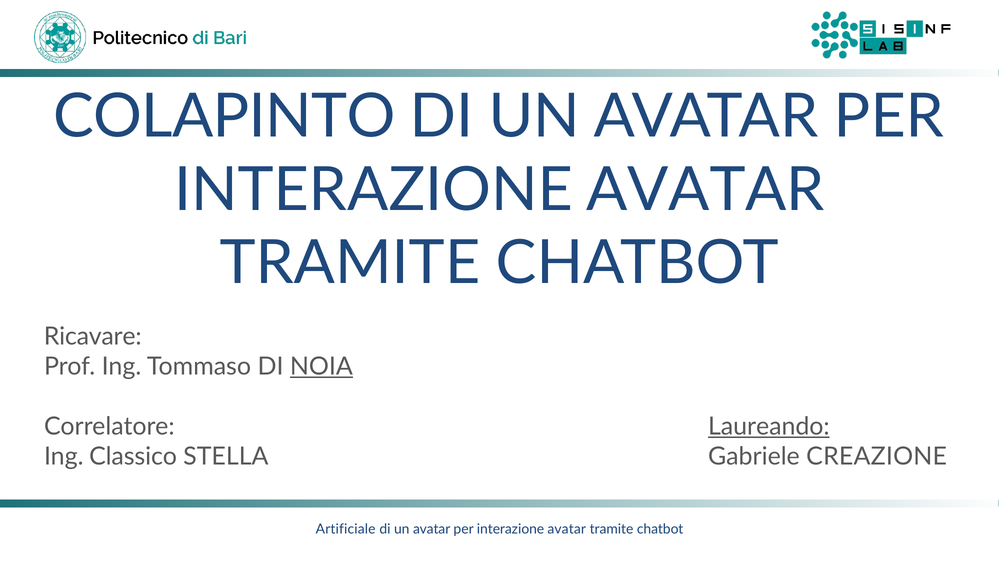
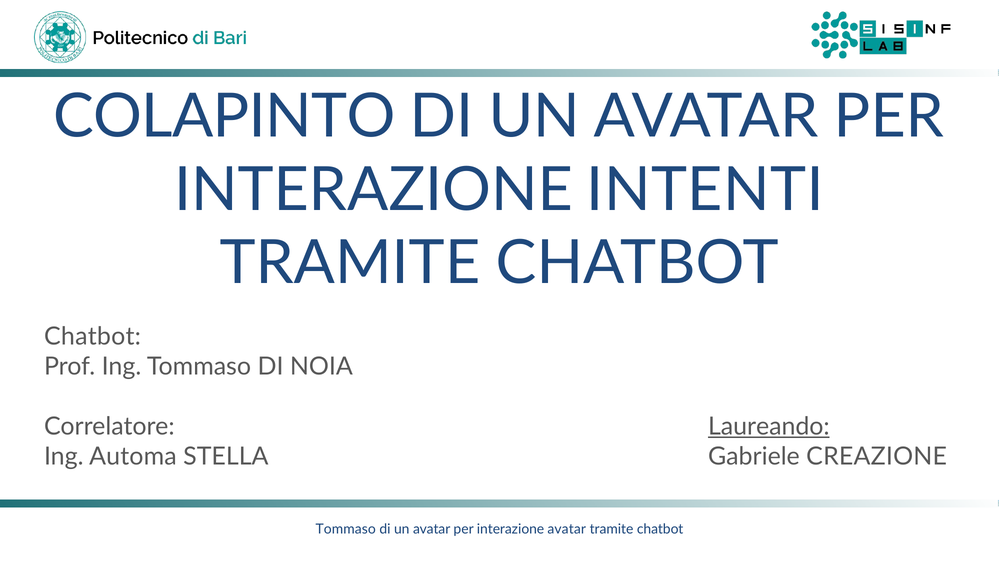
AVATAR at (705, 190): AVATAR -> INTENTI
Ricavare at (93, 336): Ricavare -> Chatbot
NOIA underline: present -> none
Classico: Classico -> Automa
Artificiale at (346, 529): Artificiale -> Tommaso
